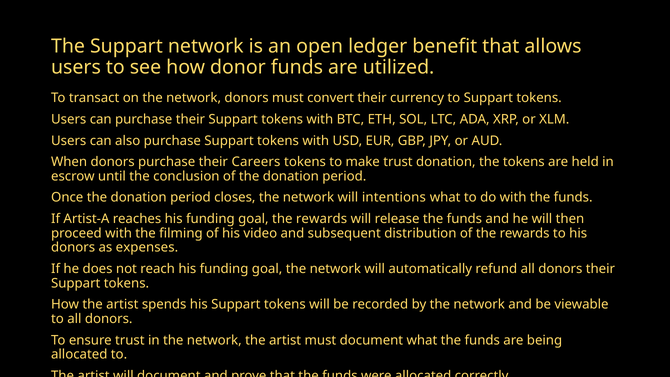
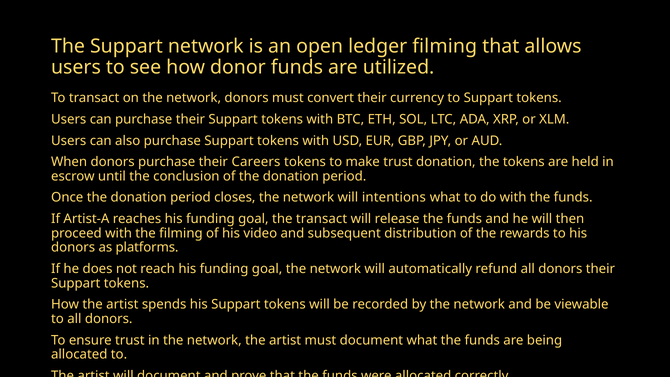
ledger benefit: benefit -> filming
goal the rewards: rewards -> transact
expenses: expenses -> platforms
